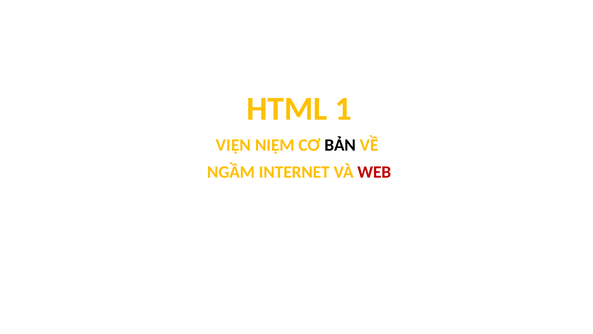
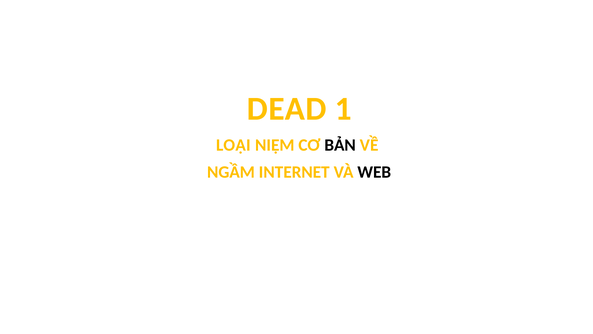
HTML: HTML -> DEAD
VIỆN: VIỆN -> LOẠI
WEB colour: red -> black
